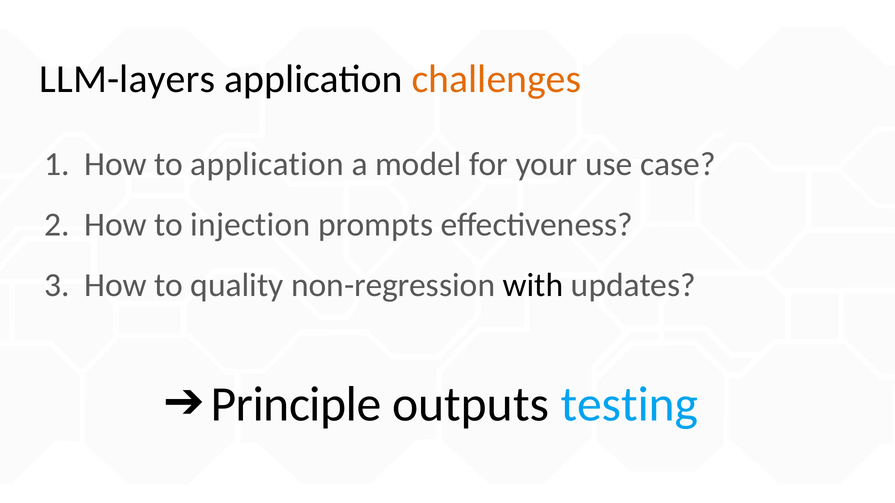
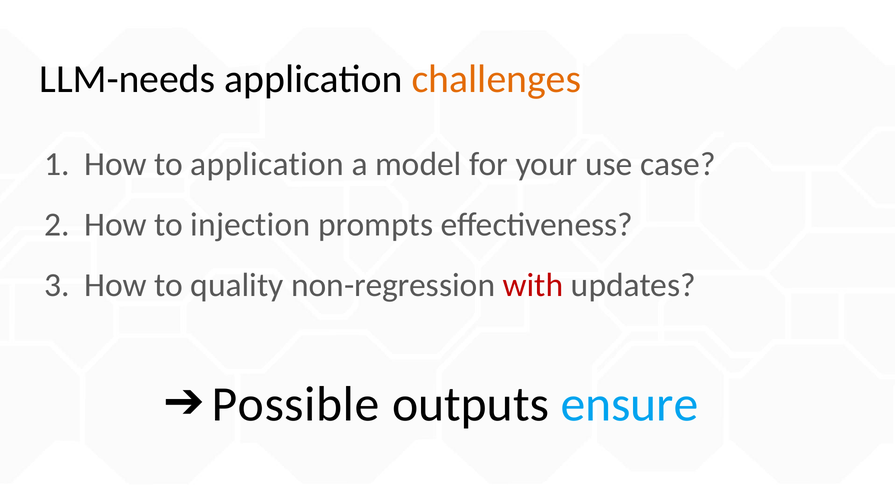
LLM-layers: LLM-layers -> LLM-needs
with colour: black -> red
Principle: Principle -> Possible
testing: testing -> ensure
